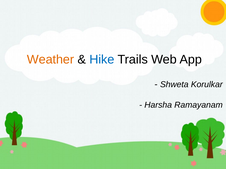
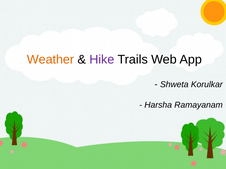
Hike colour: blue -> purple
